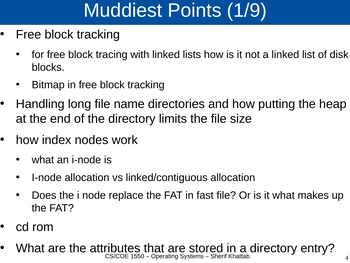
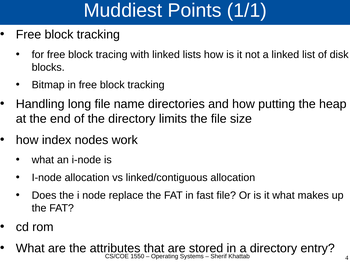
1/9: 1/9 -> 1/1
